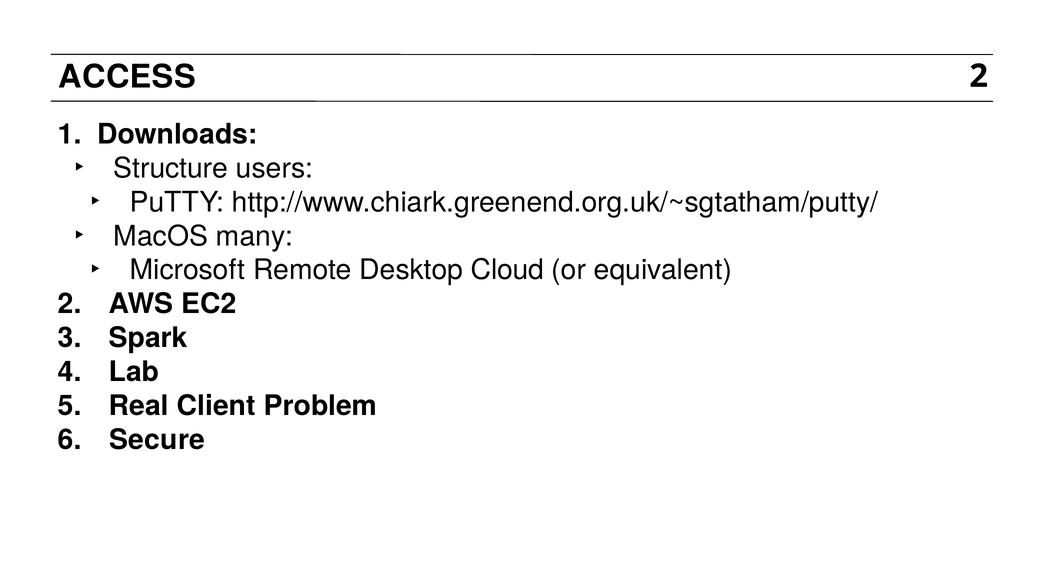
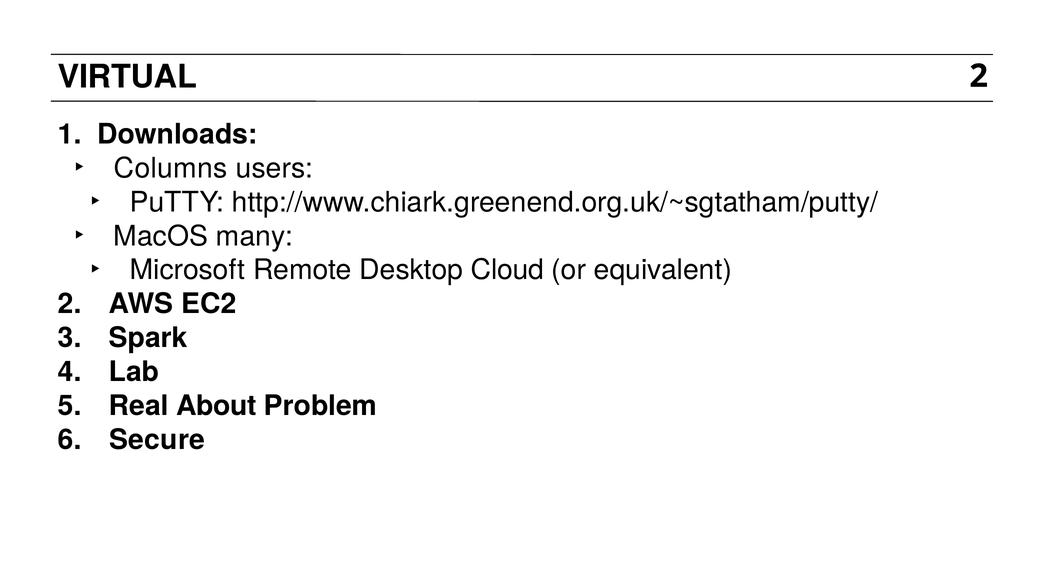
ACCESS: ACCESS -> VIRTUAL
Structure: Structure -> Columns
Client: Client -> About
